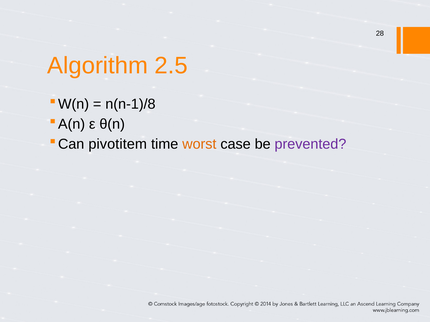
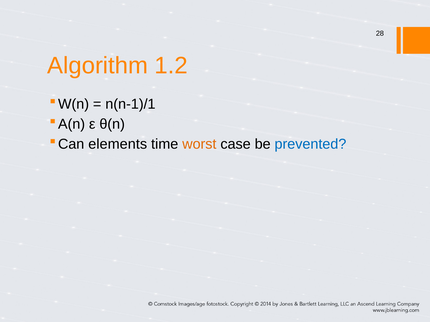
2.5: 2.5 -> 1.2
n(n-1)/8: n(n-1)/8 -> n(n-1)/1
pivotitem: pivotitem -> elements
prevented colour: purple -> blue
